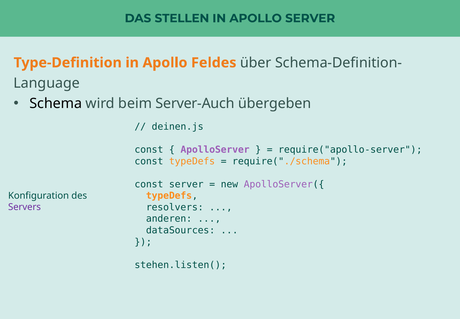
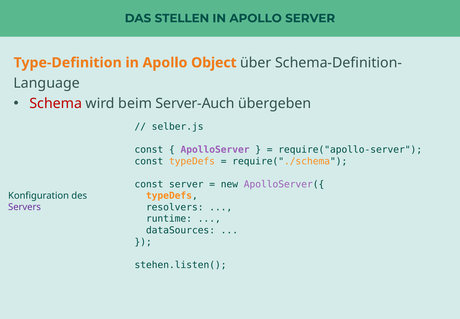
Feldes: Feldes -> Object
Schema colour: black -> red
deinen.js: deinen.js -> selber.js
anderen: anderen -> runtime
